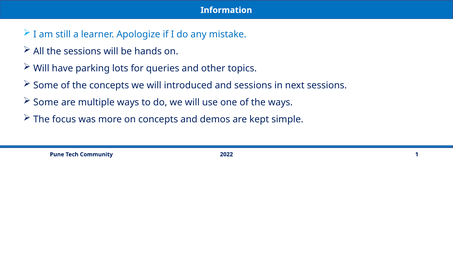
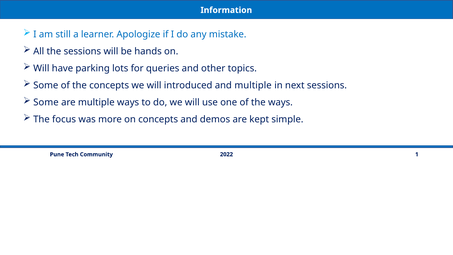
and sessions: sessions -> multiple
